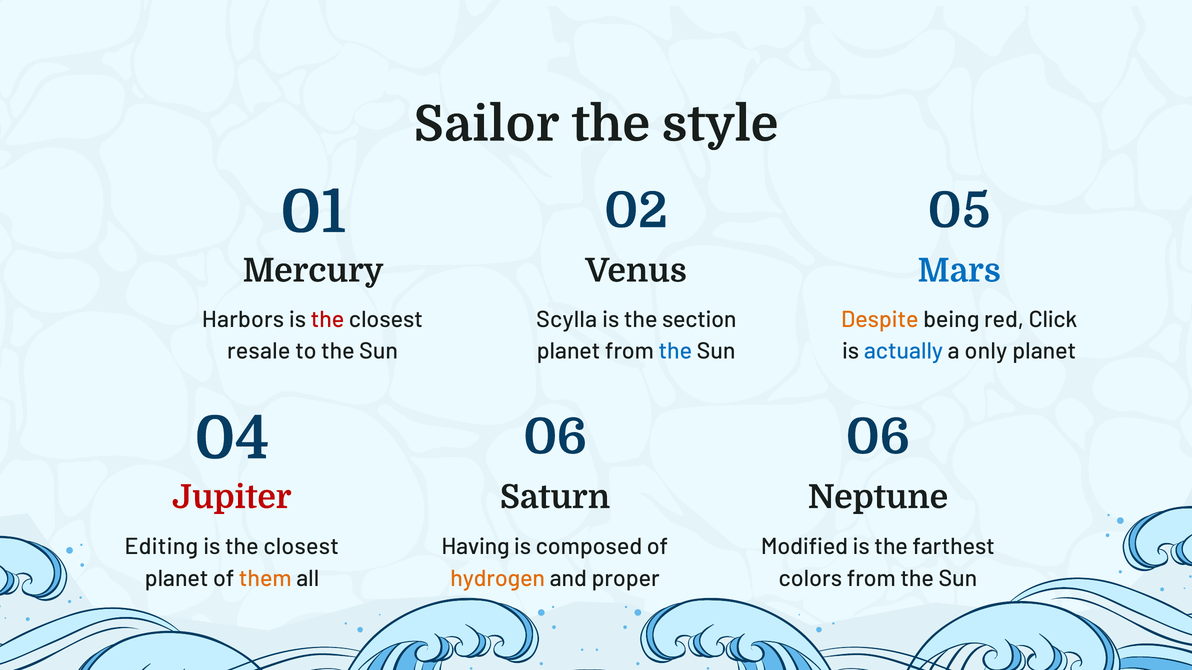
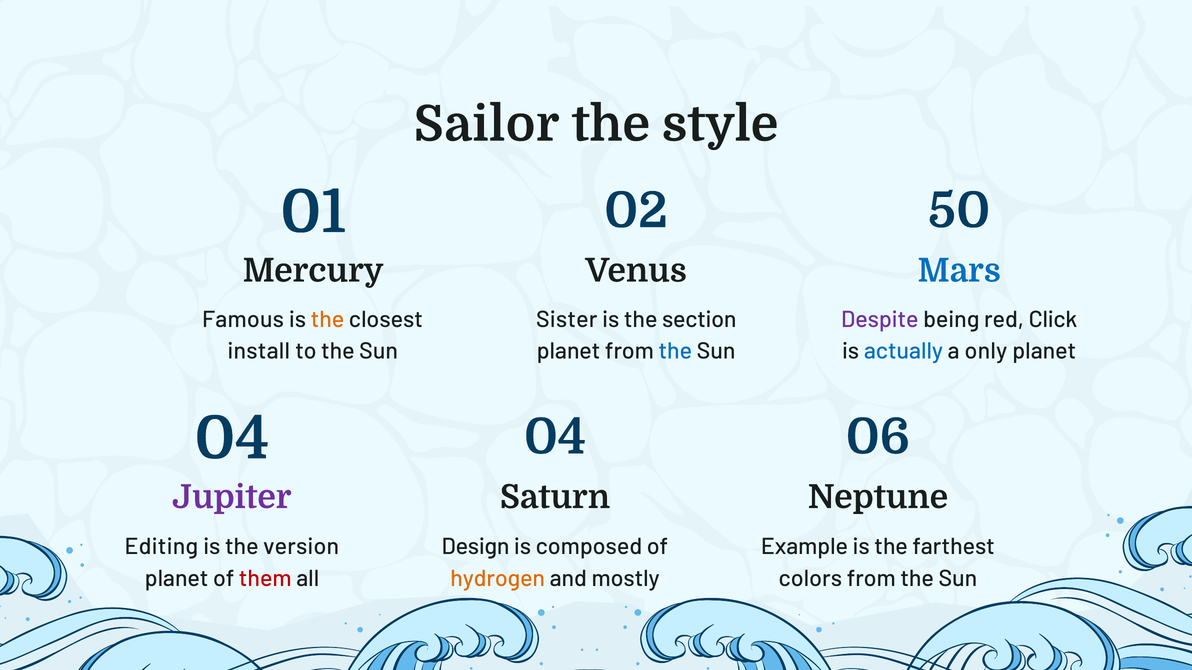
05: 05 -> 50
Harbors: Harbors -> Famous
the at (327, 320) colour: red -> orange
Scylla: Scylla -> Sister
Despite colour: orange -> purple
resale: resale -> install
04 06: 06 -> 04
Jupiter colour: red -> purple
closest at (301, 547): closest -> version
Having: Having -> Design
Modified: Modified -> Example
them colour: orange -> red
proper: proper -> mostly
